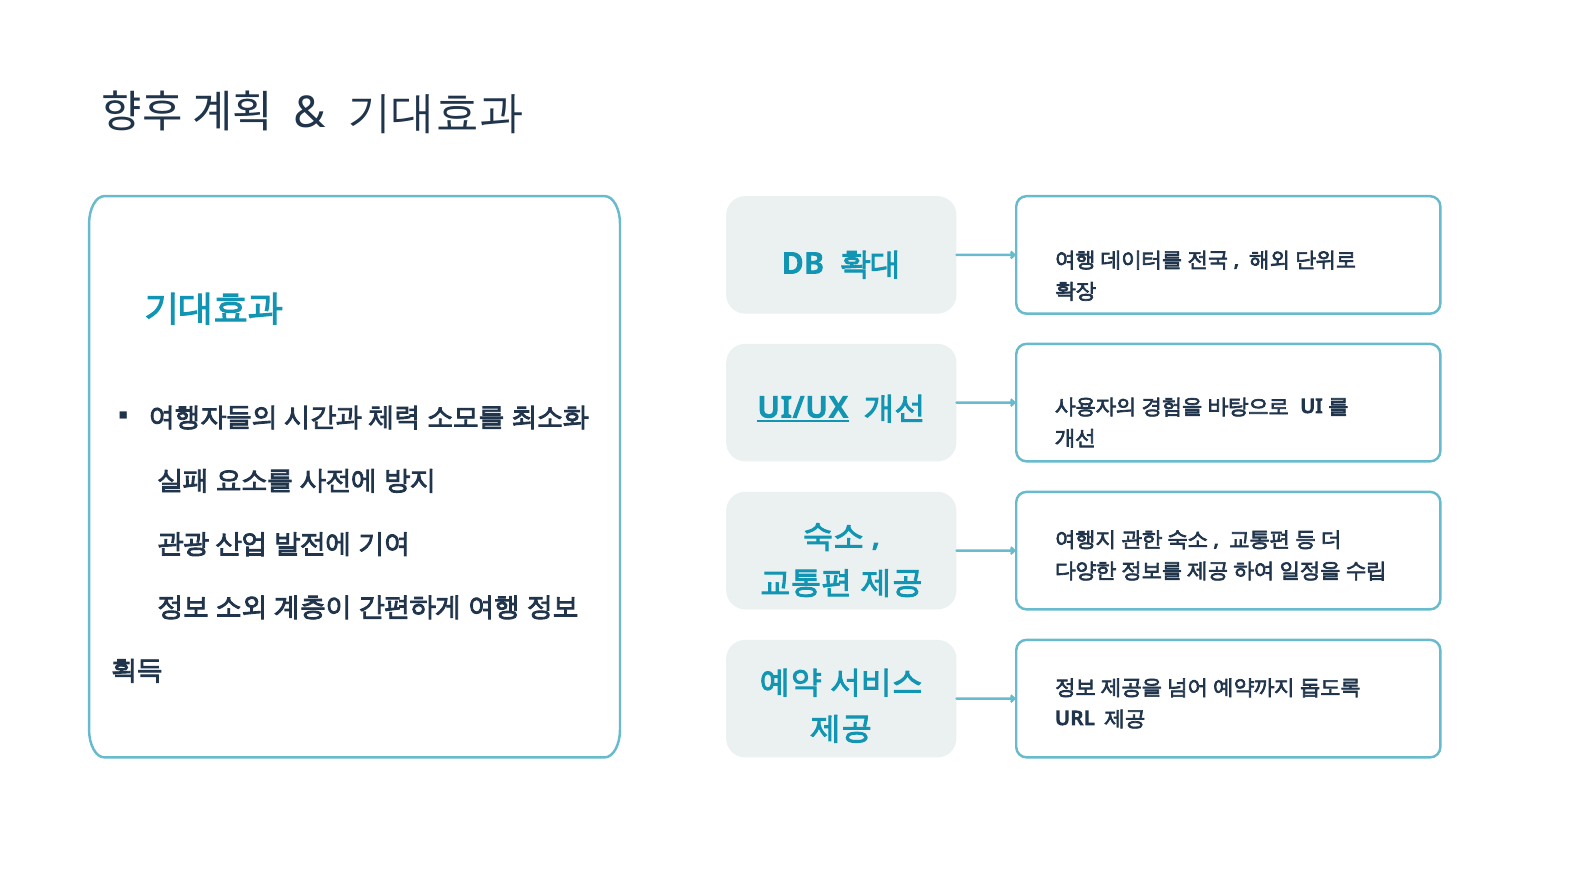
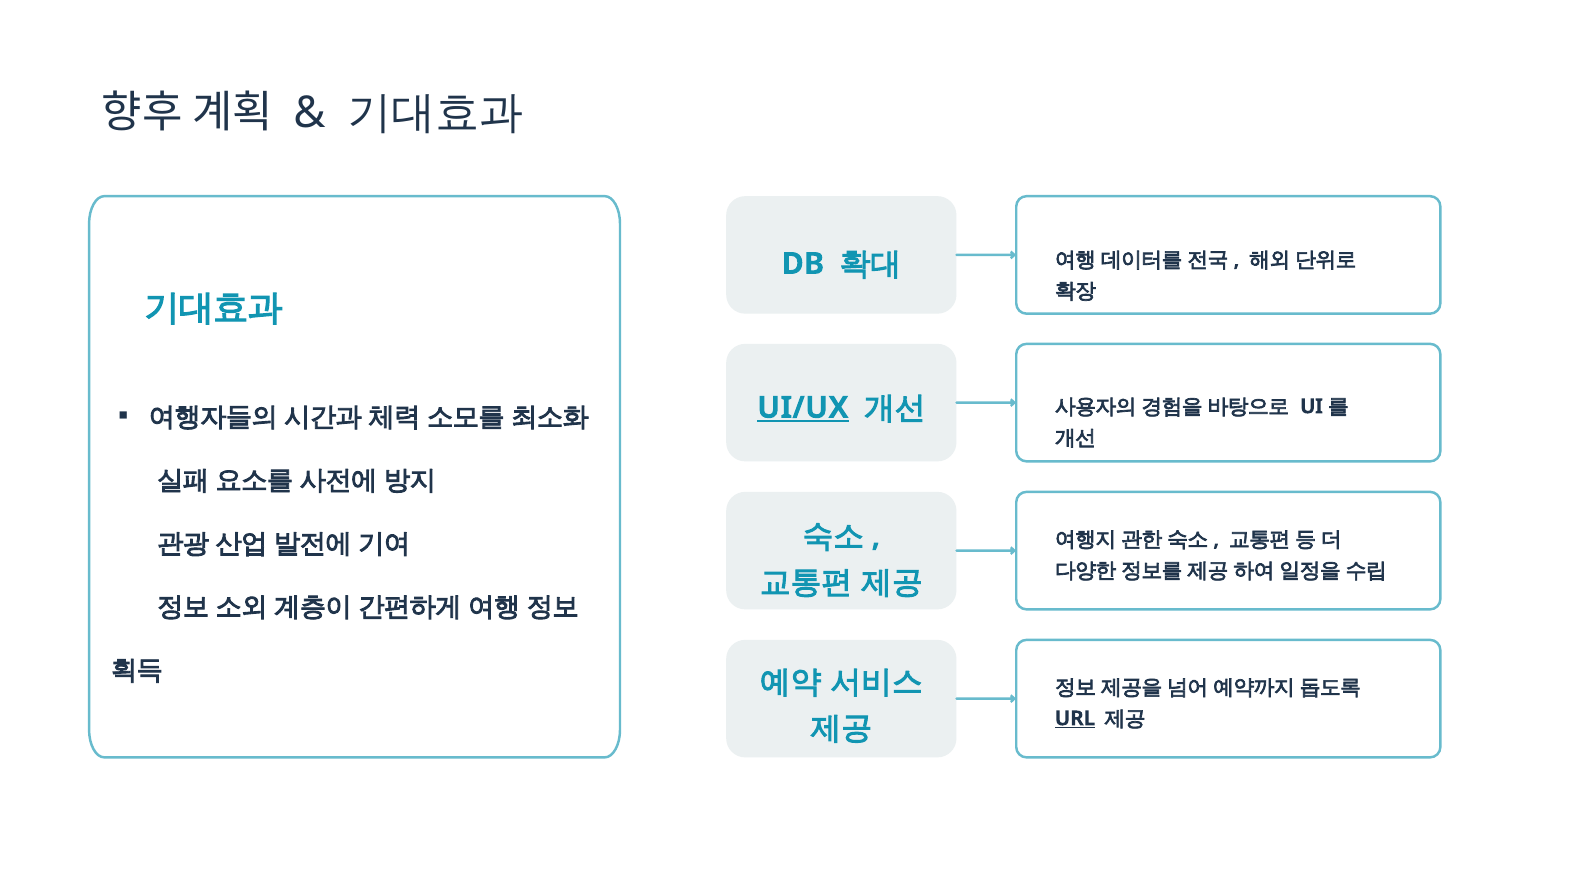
URL underline: none -> present
